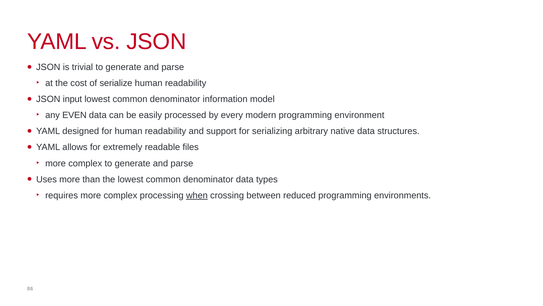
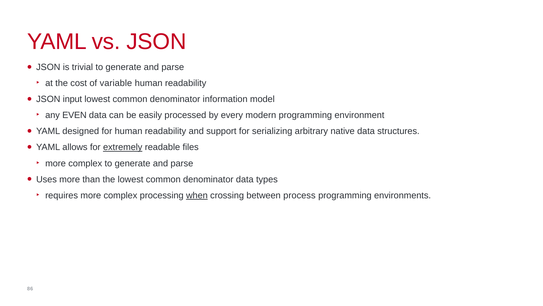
serialize: serialize -> variable
extremely underline: none -> present
reduced: reduced -> process
